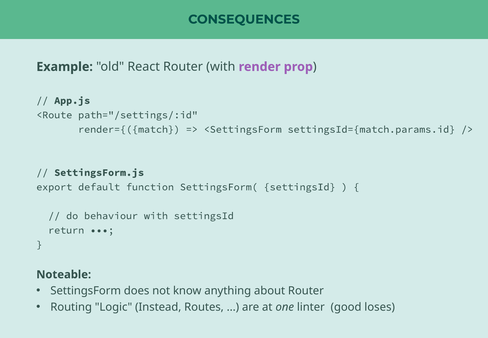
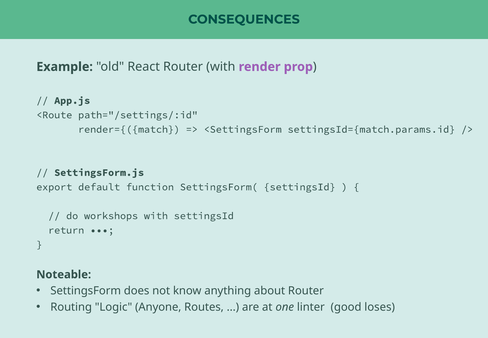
behaviour: behaviour -> workshops
Instead: Instead -> Anyone
